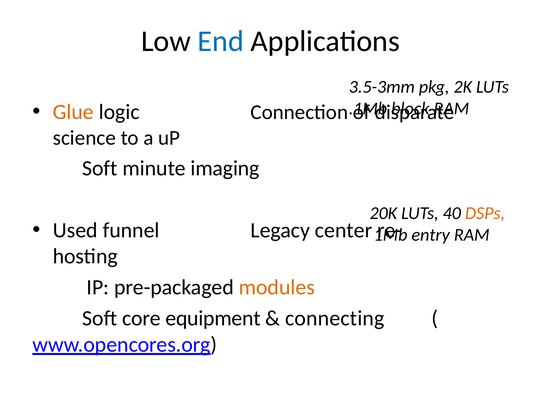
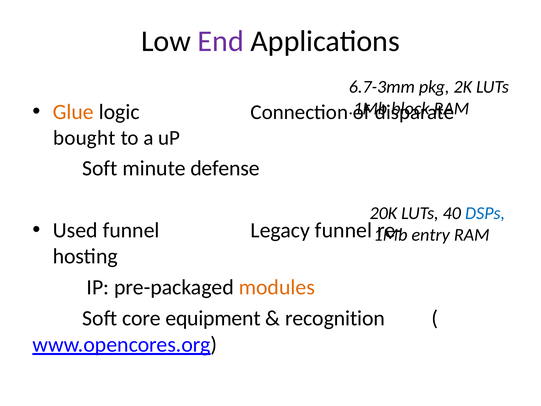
End colour: blue -> purple
3.5-3mm: 3.5-3mm -> 6.7-3mm
science: science -> bought
imaging: imaging -> defense
DSPs colour: orange -> blue
Legacy center: center -> funnel
connecting: connecting -> recognition
